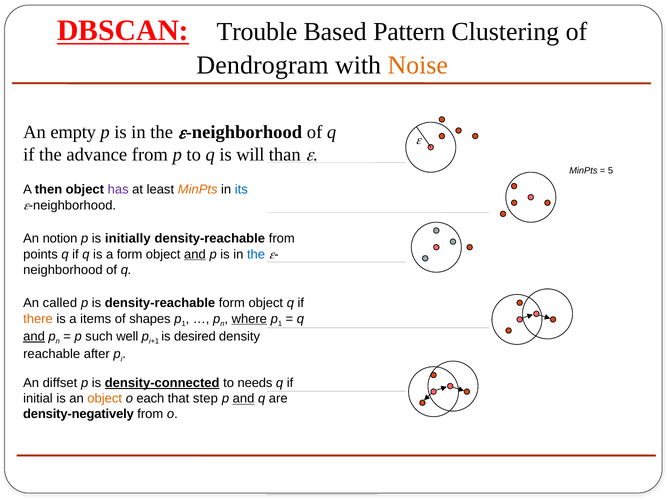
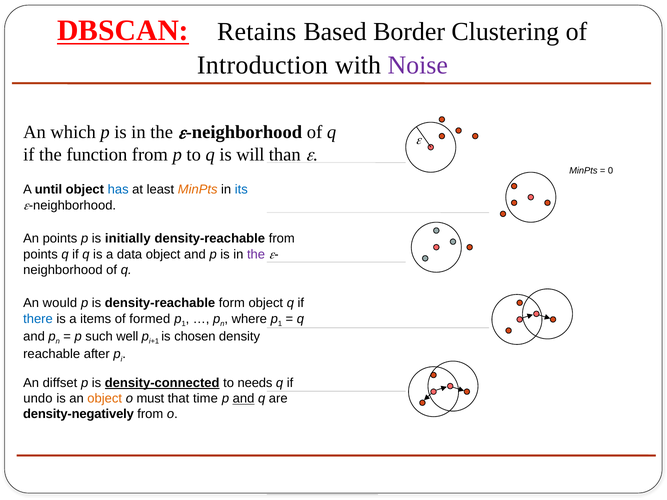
Trouble: Trouble -> Retains
Pattern: Pattern -> Border
Dendrogram: Dendrogram -> Introduction
Noise colour: orange -> purple
empty: empty -> which
advance: advance -> function
5: 5 -> 0
then: then -> until
has colour: purple -> blue
An notion: notion -> points
a form: form -> data
and at (195, 254) underline: present -> none
the at (256, 254) colour: blue -> purple
called: called -> would
there colour: orange -> blue
shapes: shapes -> formed
where underline: present -> none
and at (34, 337) underline: present -> none
desired: desired -> chosen
initial: initial -> undo
each: each -> must
step: step -> time
